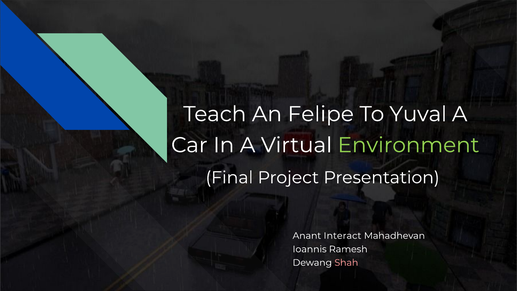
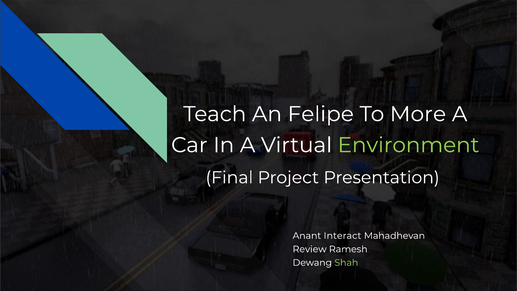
Yuval: Yuval -> More
Ioannis: Ioannis -> Review
Shah colour: pink -> light green
